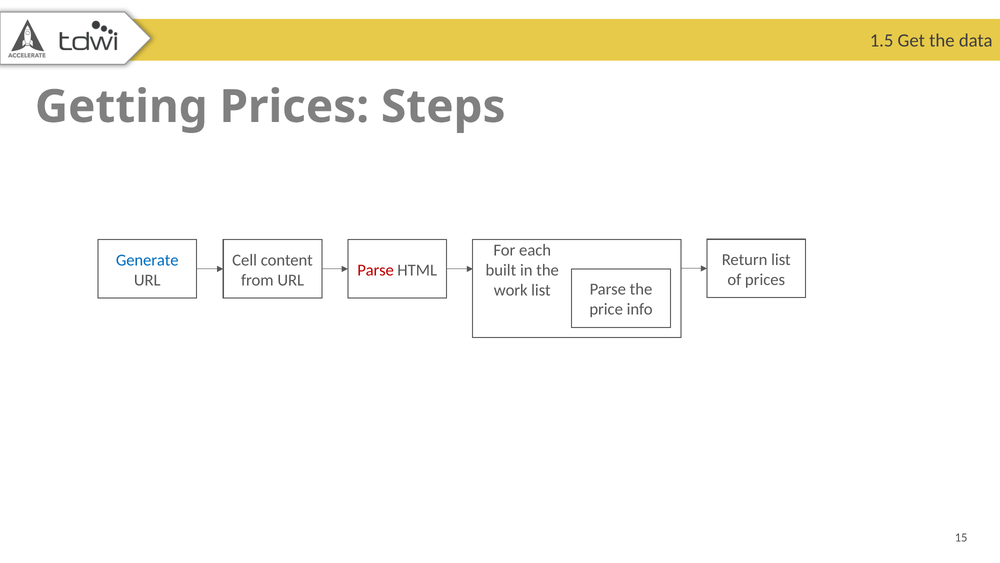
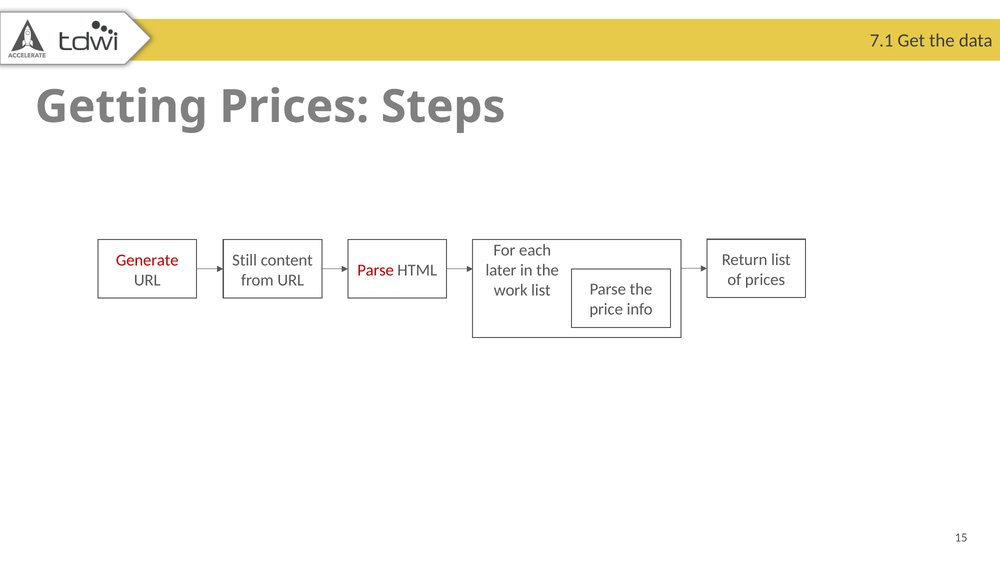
1.5: 1.5 -> 7.1
Generate colour: blue -> red
Cell: Cell -> Still
built: built -> later
